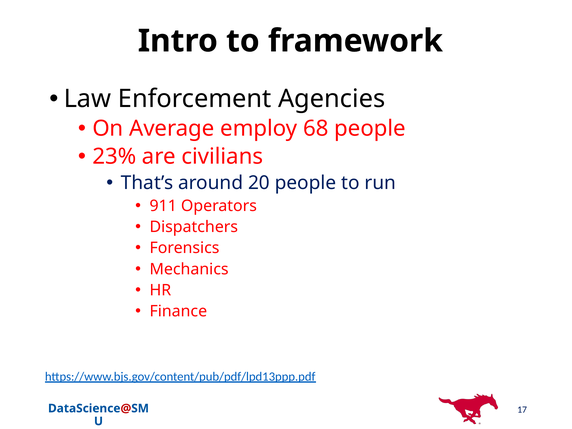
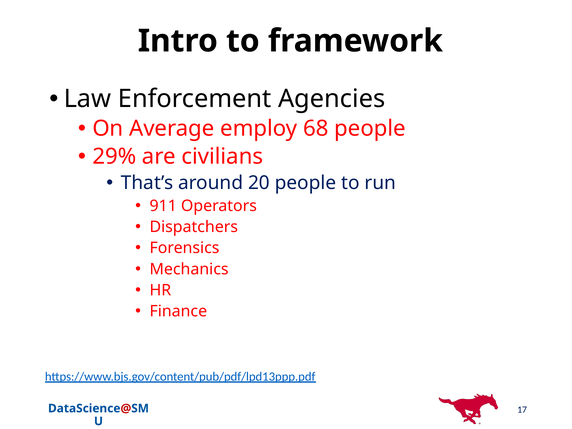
23%: 23% -> 29%
